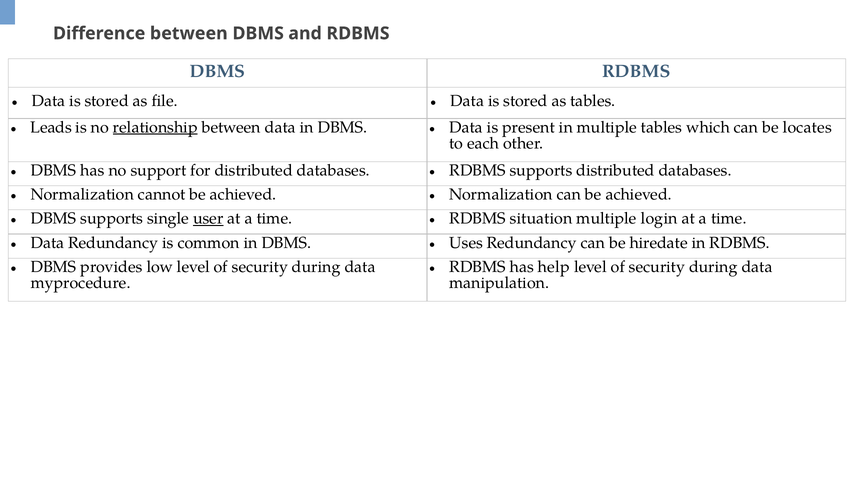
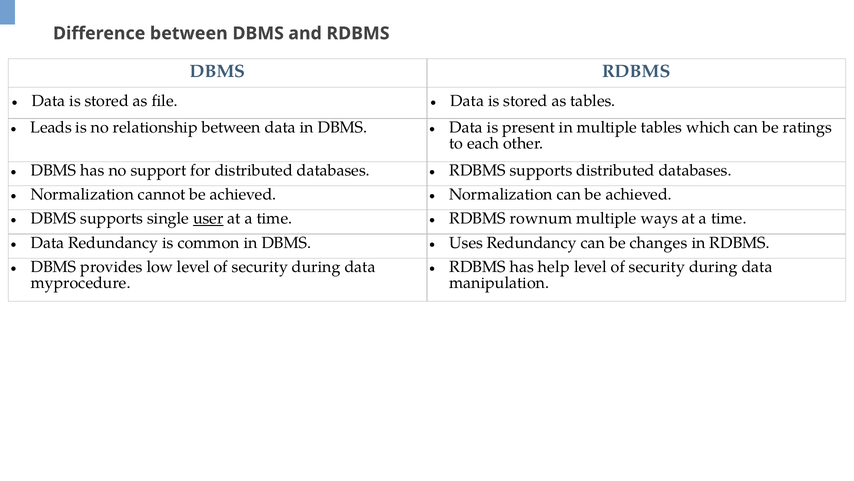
relationship underline: present -> none
locates: locates -> ratings
situation: situation -> rownum
login: login -> ways
hiredate: hiredate -> changes
